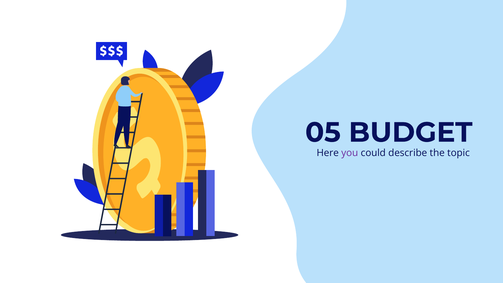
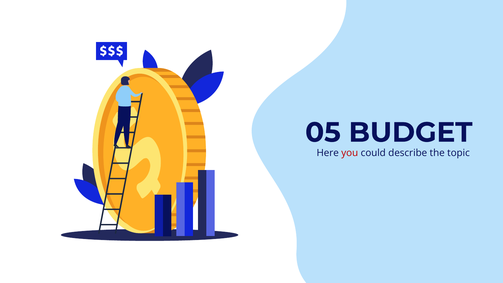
you colour: purple -> red
